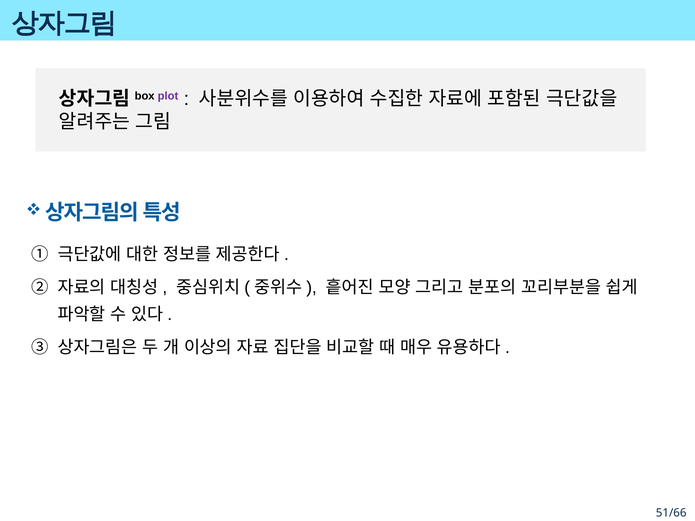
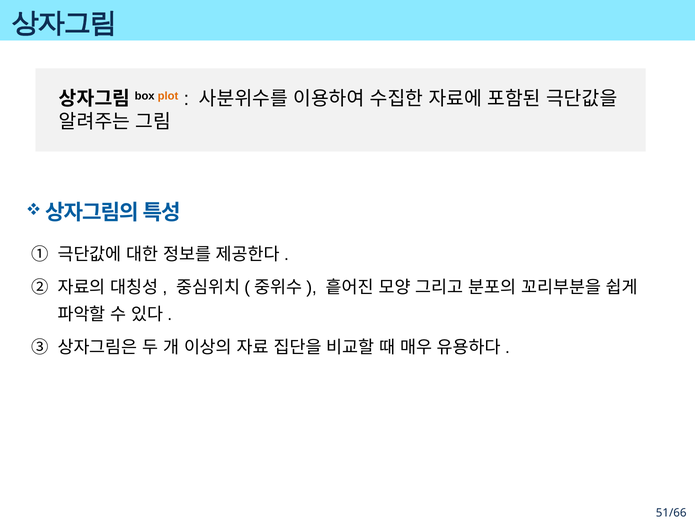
plot colour: purple -> orange
